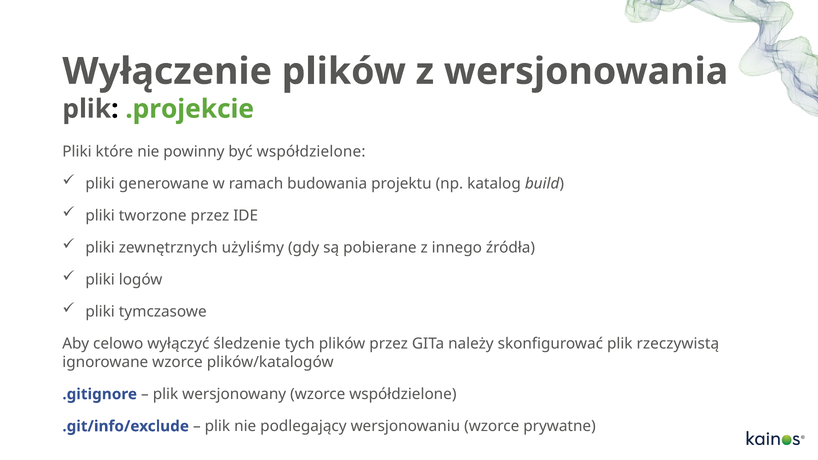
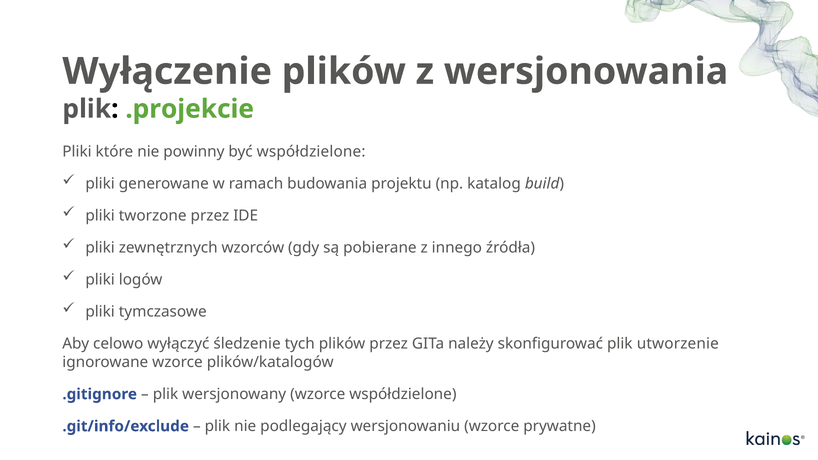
użyliśmy: użyliśmy -> wzorców
rzeczywistą: rzeczywistą -> utworzenie
